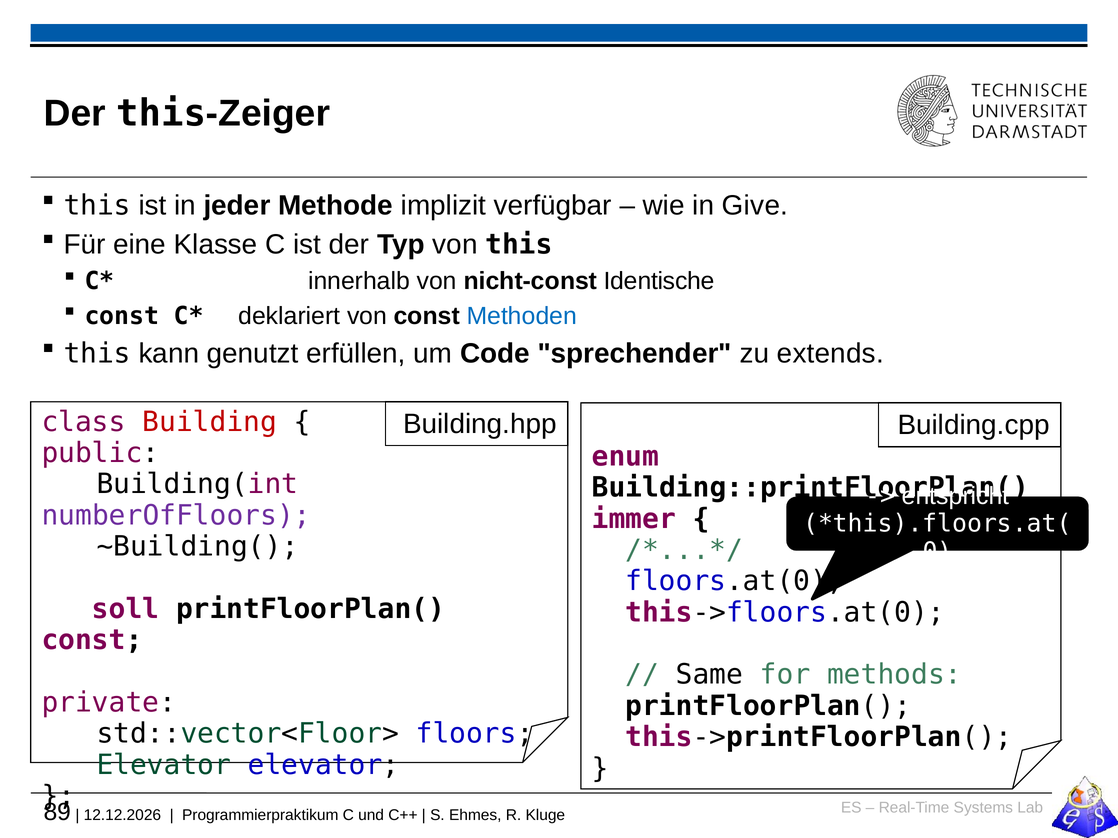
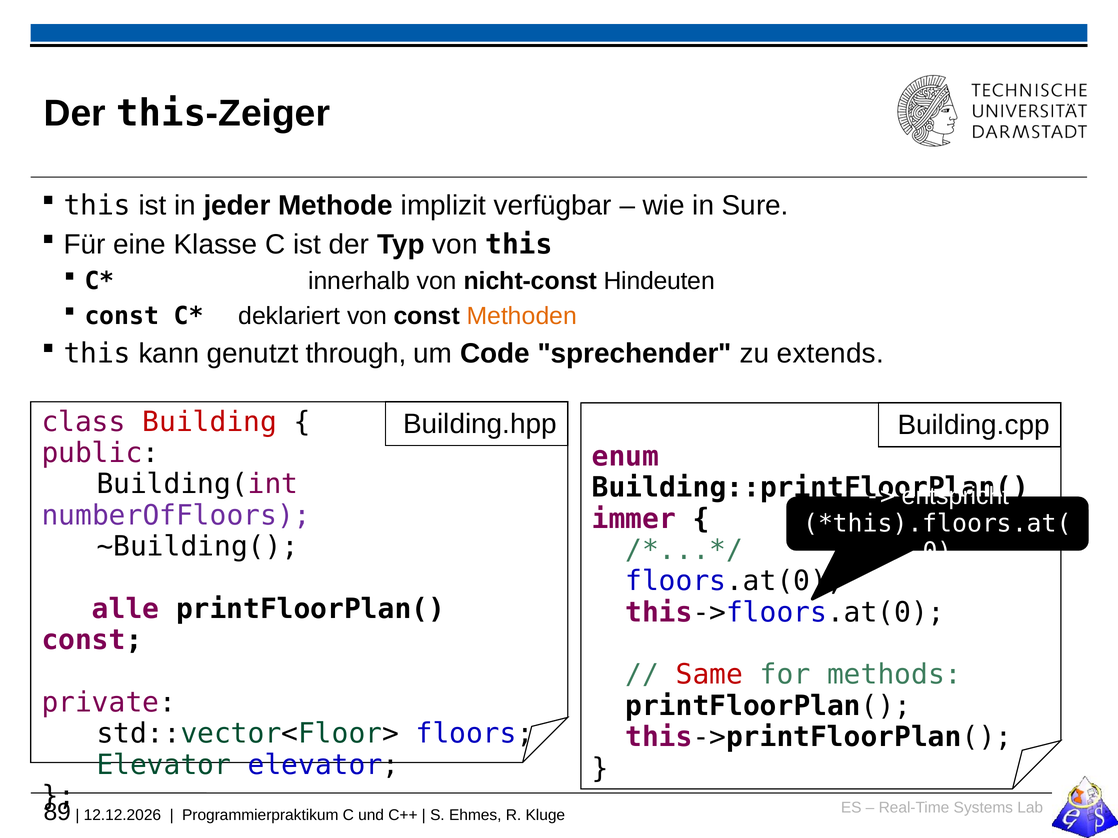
Give: Give -> Sure
Identische: Identische -> Hindeuten
Methoden colour: blue -> orange
erfüllen: erfüllen -> through
soll: soll -> alle
Same colour: black -> red
